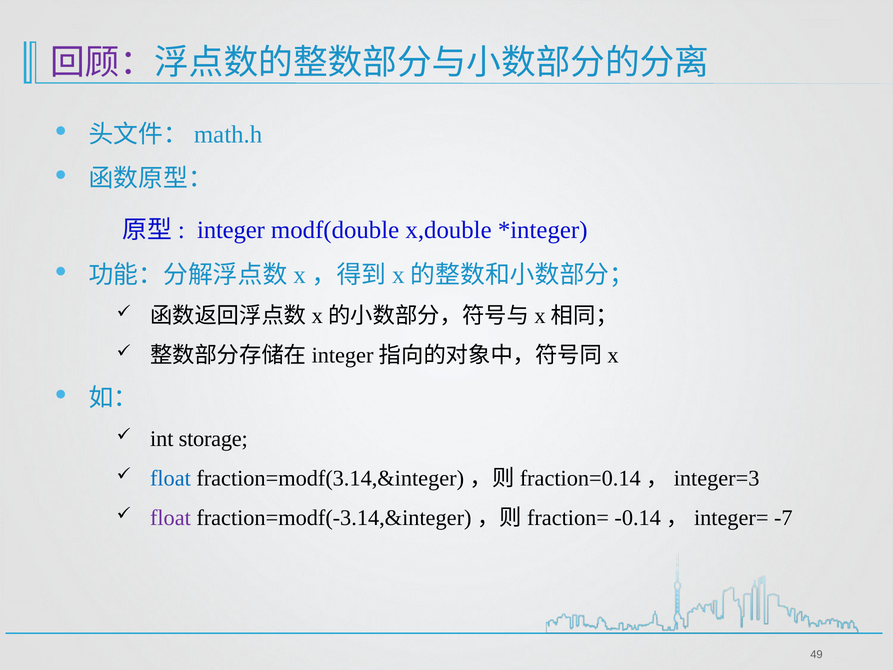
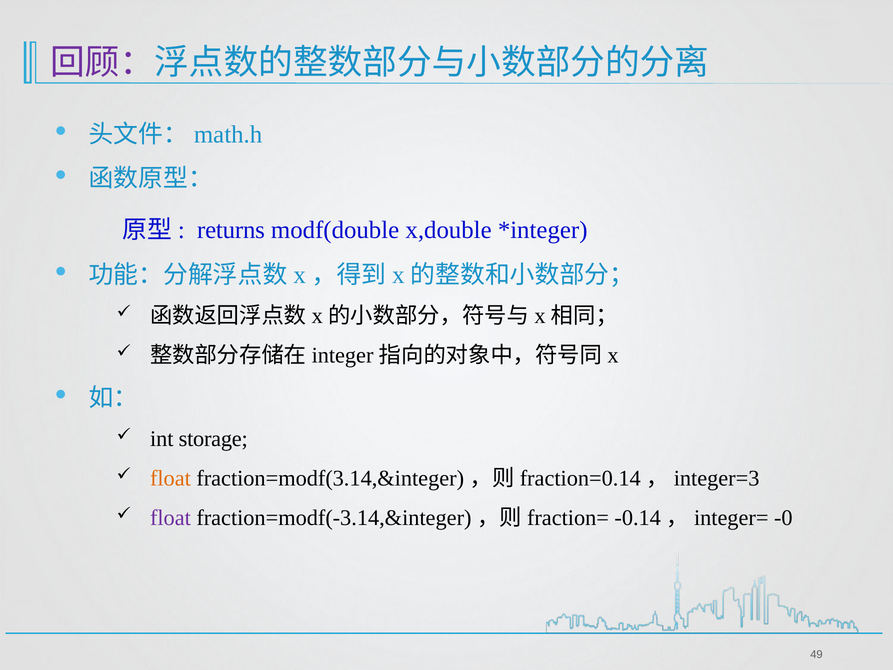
integer: integer -> returns
float at (170, 478) colour: blue -> orange
-7: -7 -> -0
